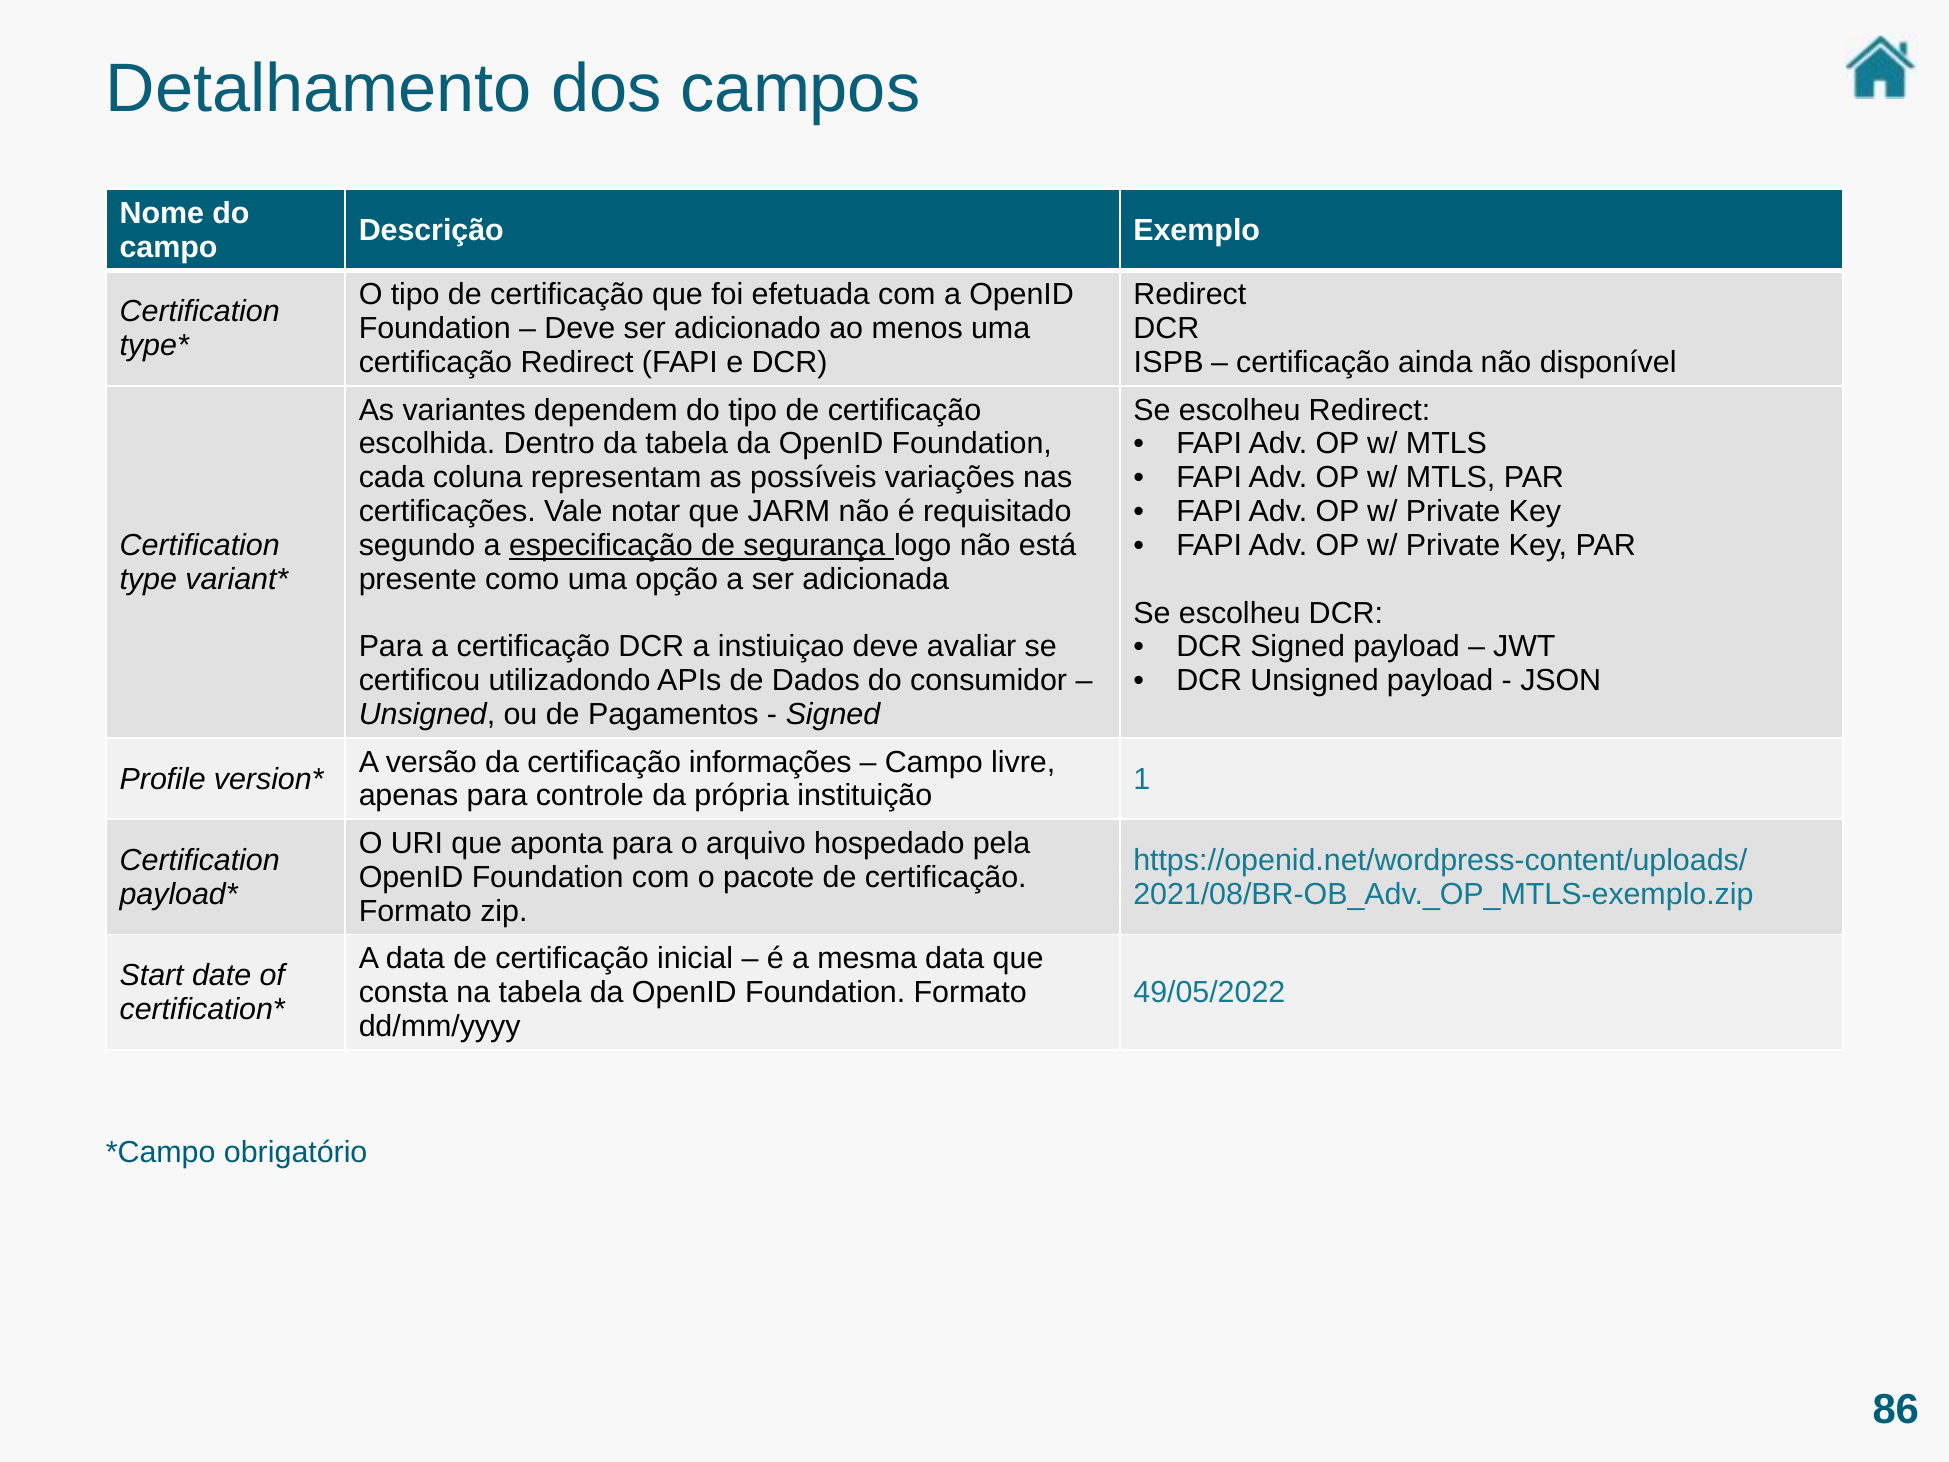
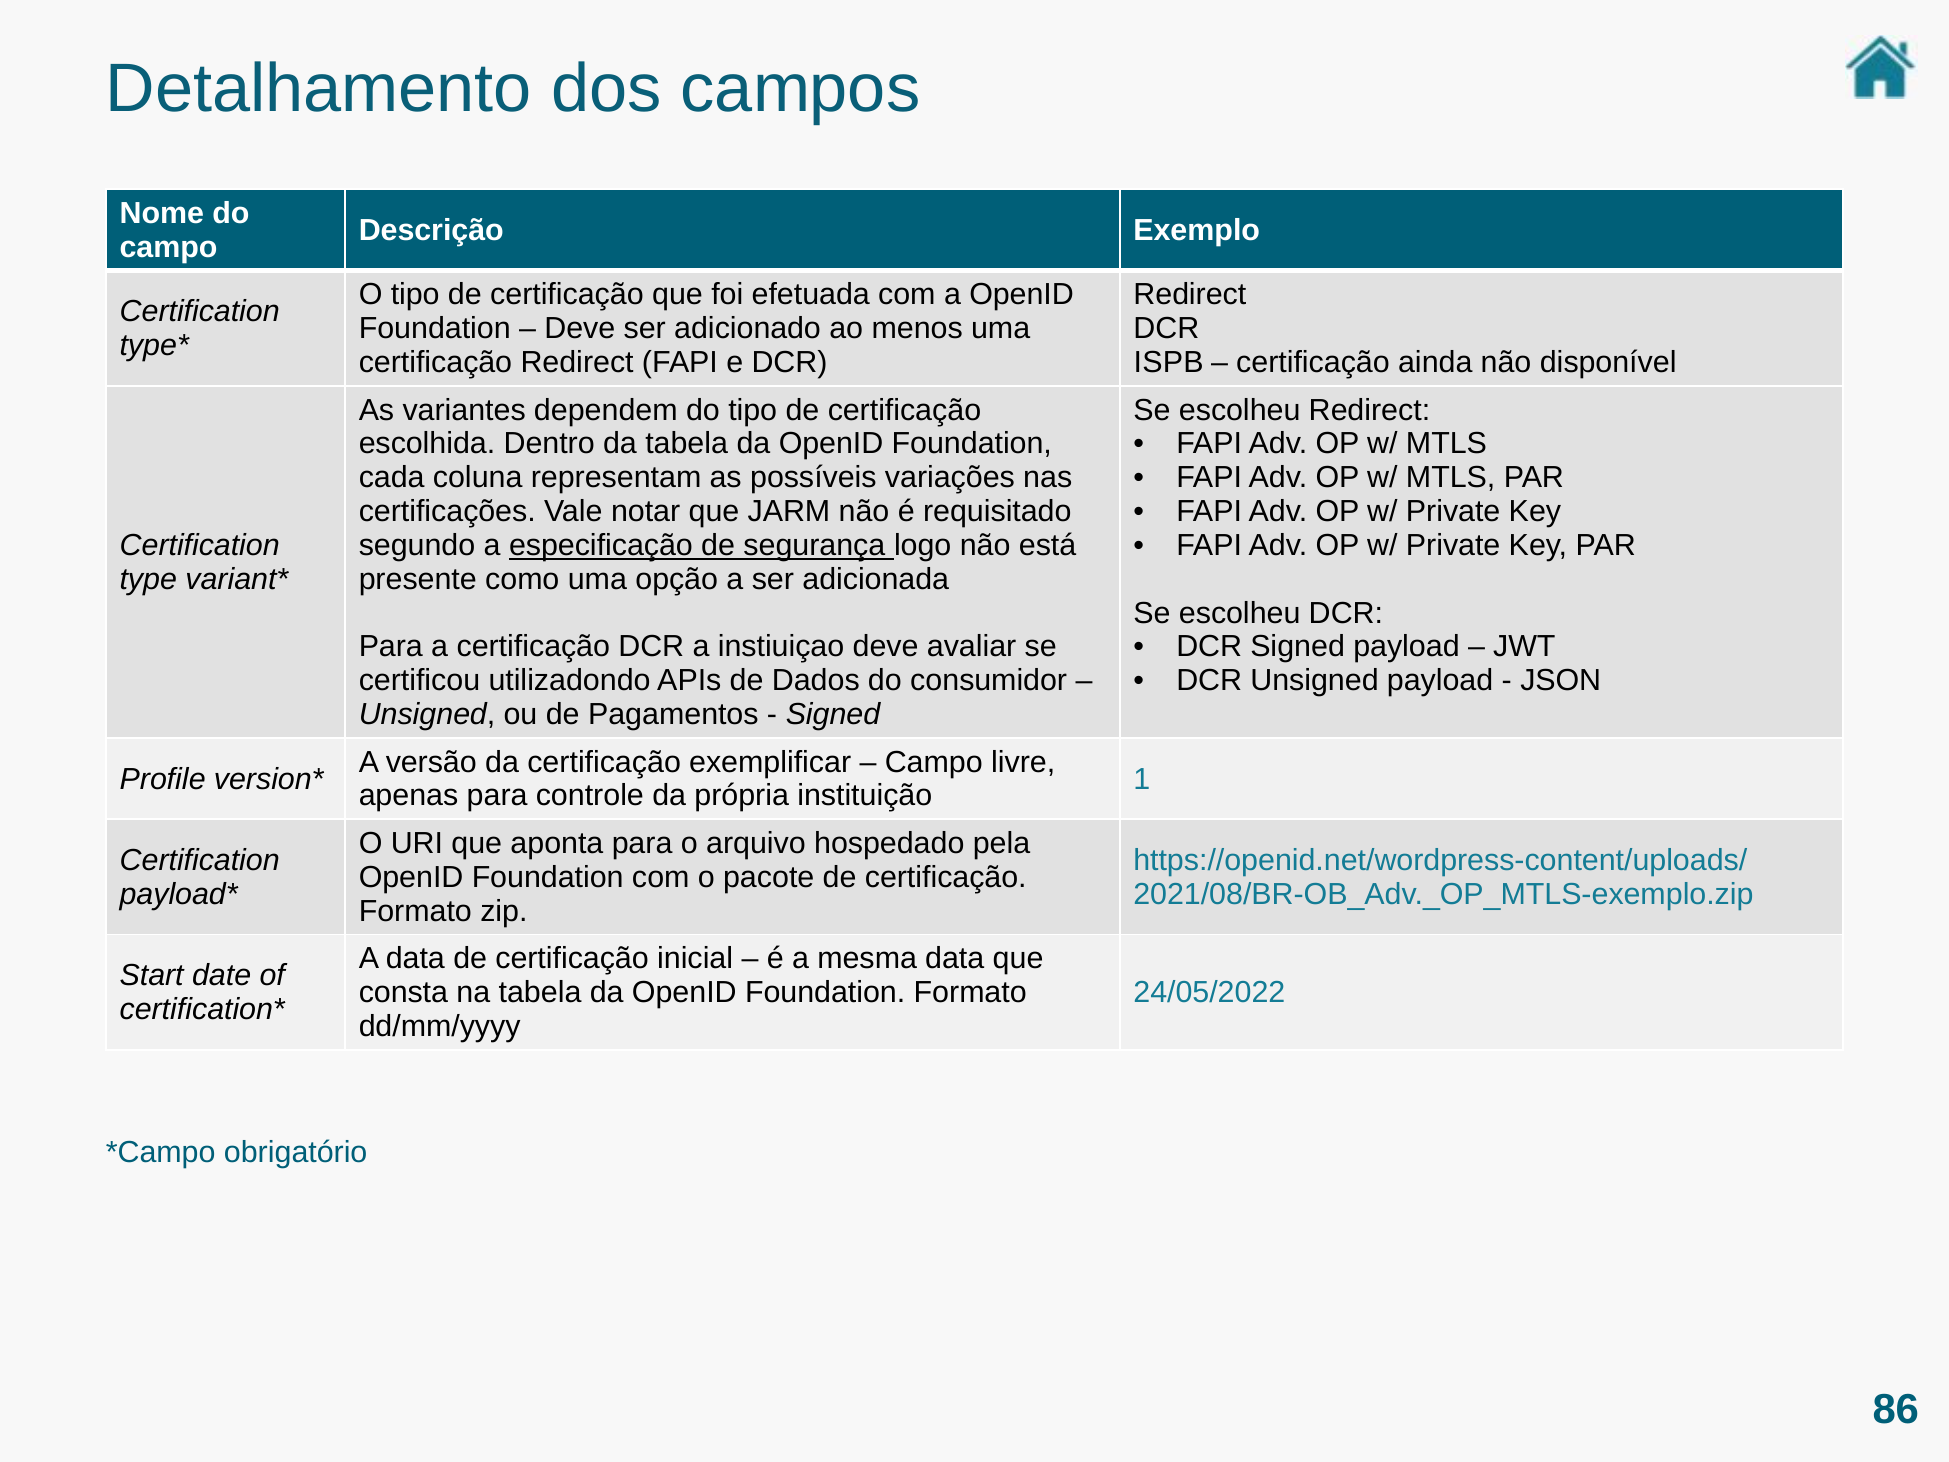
informações: informações -> exemplificar
49/05/2022: 49/05/2022 -> 24/05/2022
